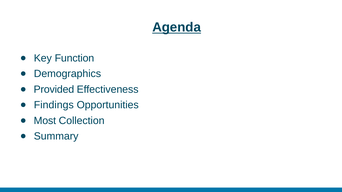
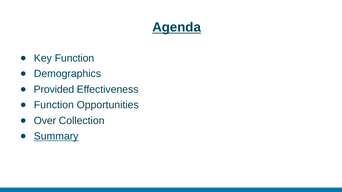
Findings at (54, 105): Findings -> Function
Most: Most -> Over
Summary underline: none -> present
